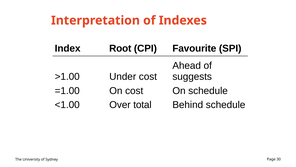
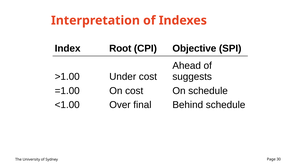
Favourite: Favourite -> Objective
total: total -> final
